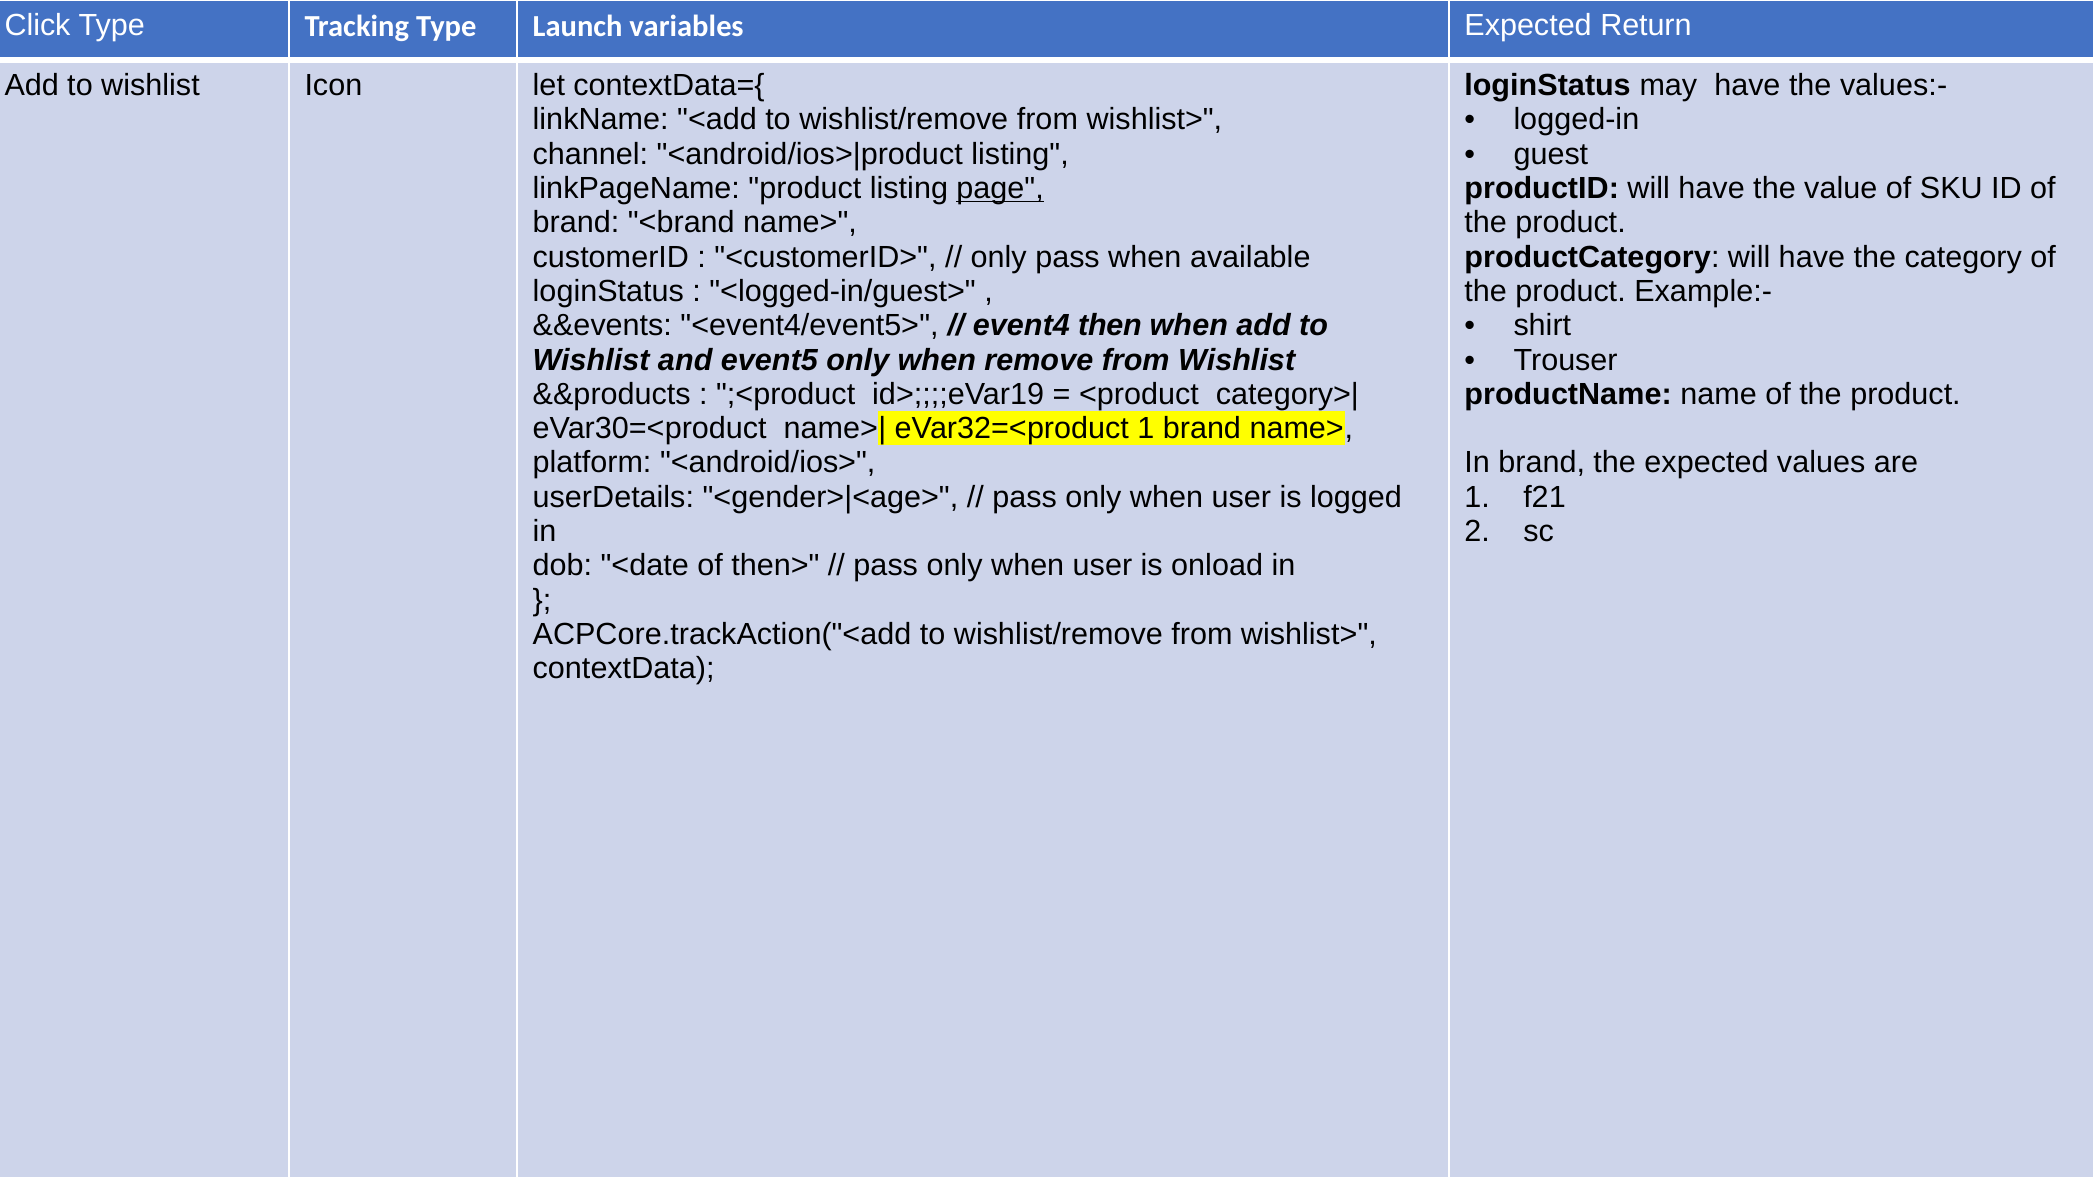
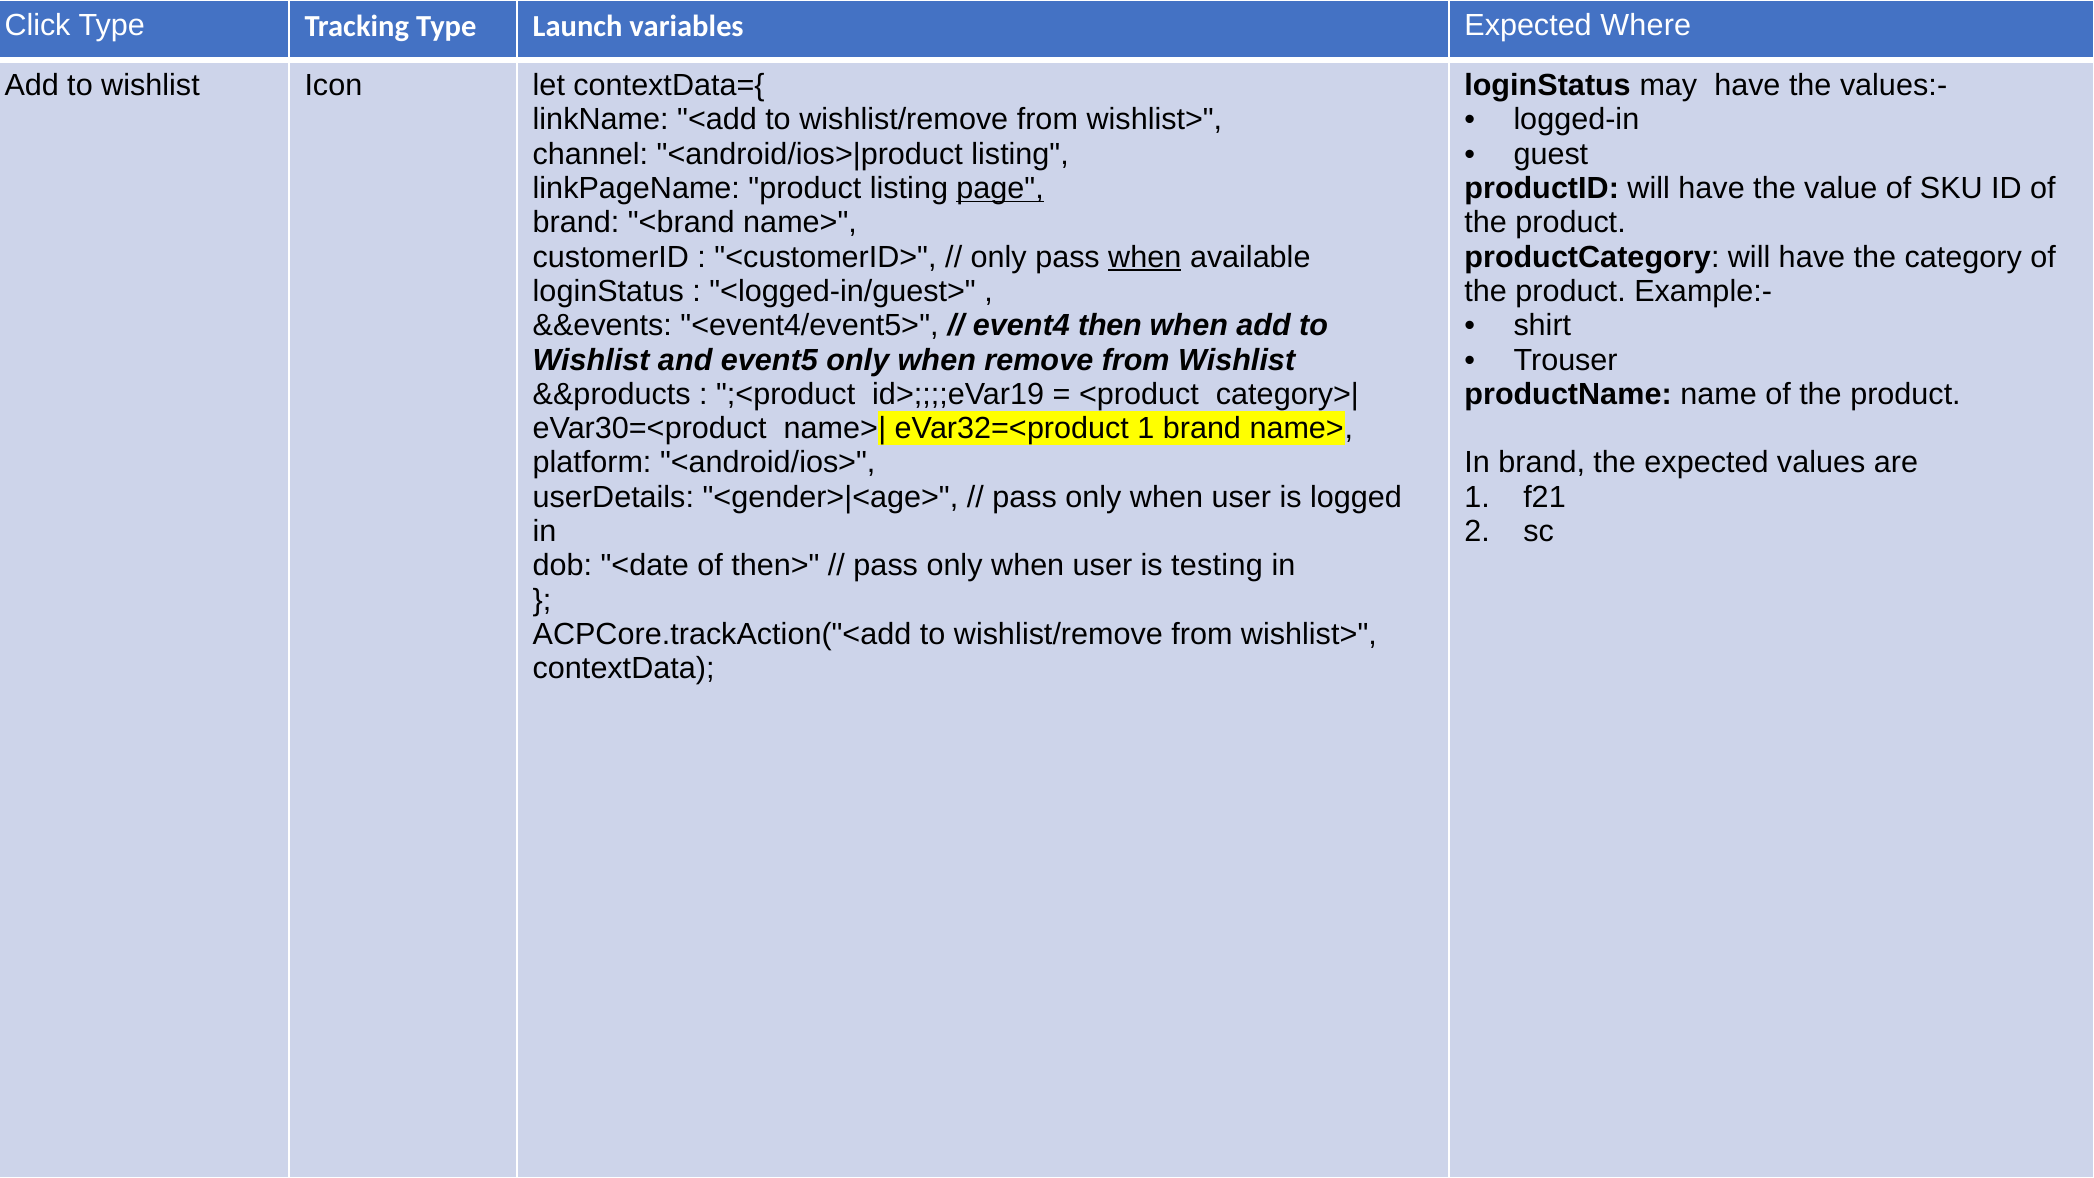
Return: Return -> Where
when at (1145, 257) underline: none -> present
onload: onload -> testing
